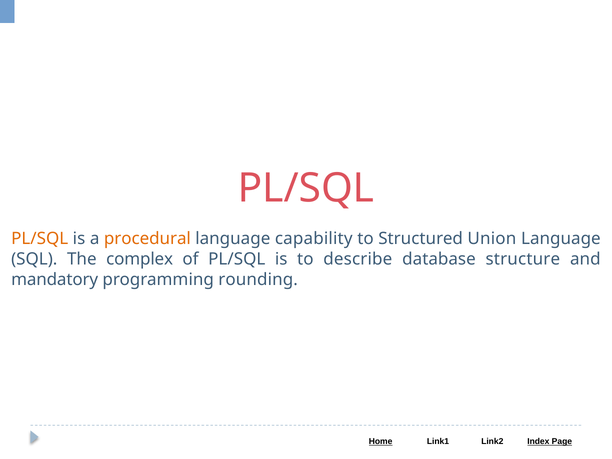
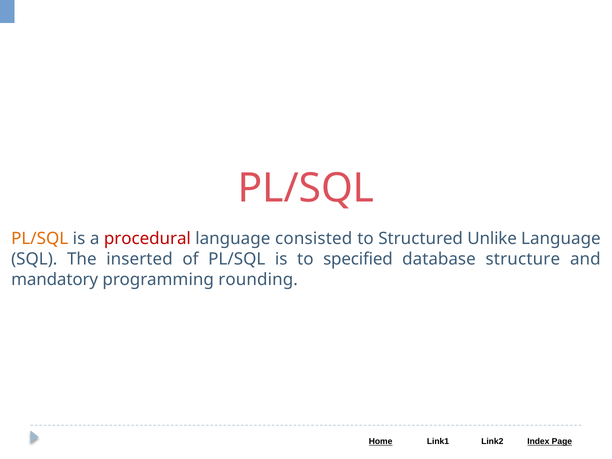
procedural colour: orange -> red
capability: capability -> consisted
Union: Union -> Unlike
complex: complex -> inserted
describe: describe -> specified
